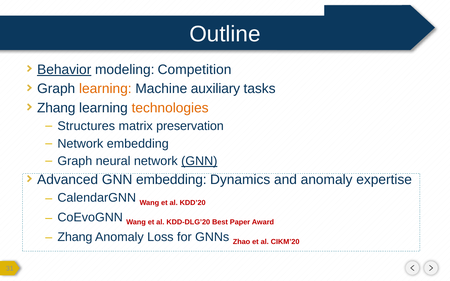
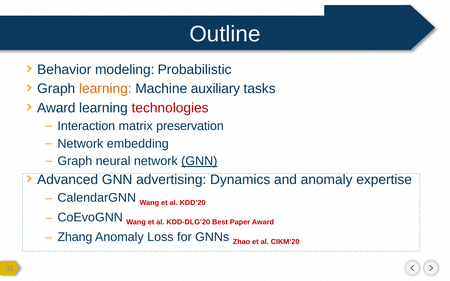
Behavior underline: present -> none
Competition: Competition -> Probabilistic
Zhang at (56, 108): Zhang -> Award
technologies colour: orange -> red
Structures: Structures -> Interaction
GNN embedding: embedding -> advertising
